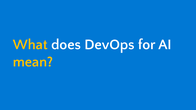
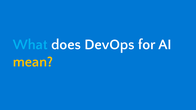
What colour: yellow -> light blue
